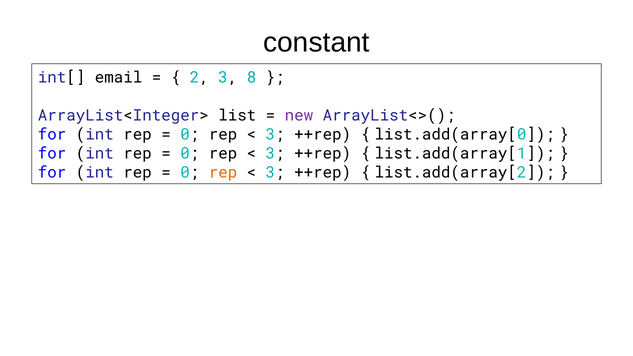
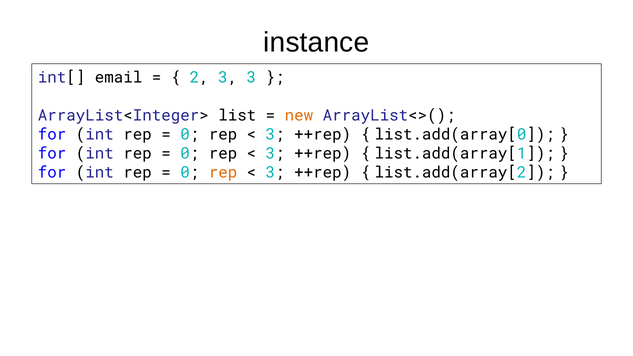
constant: constant -> instance
3 8: 8 -> 3
new colour: purple -> orange
